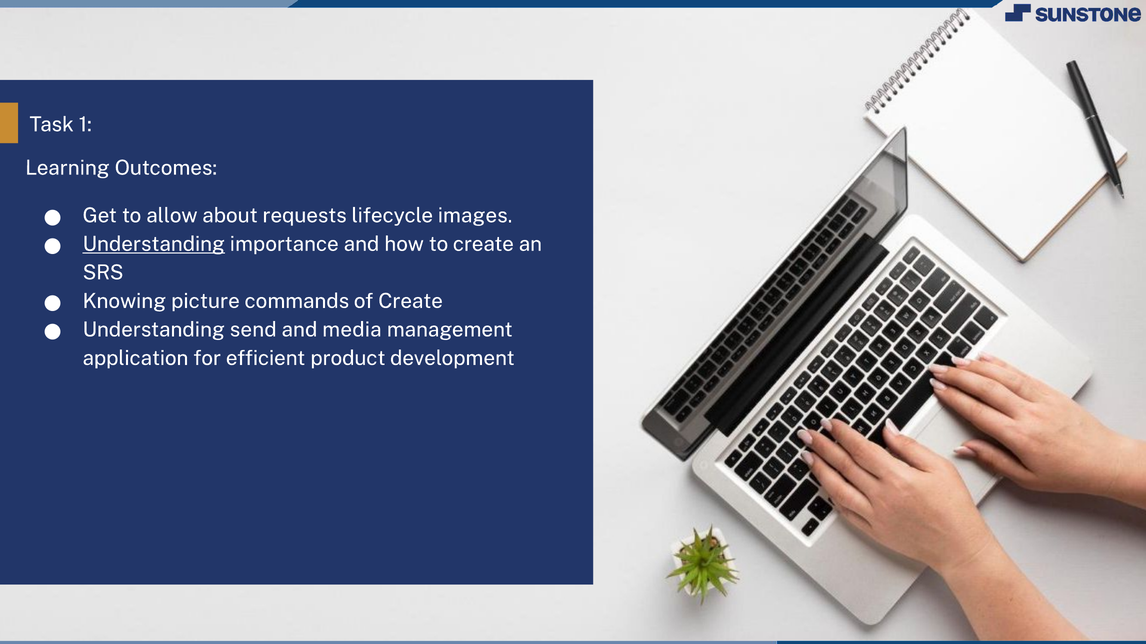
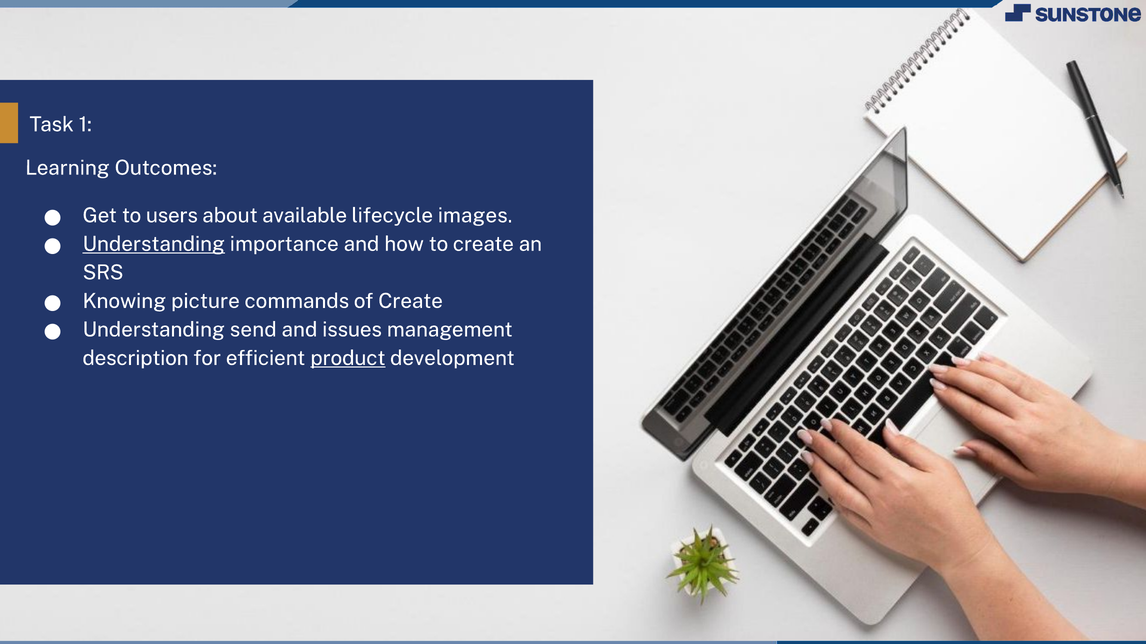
allow: allow -> users
requests: requests -> available
media: media -> issues
application: application -> description
product underline: none -> present
